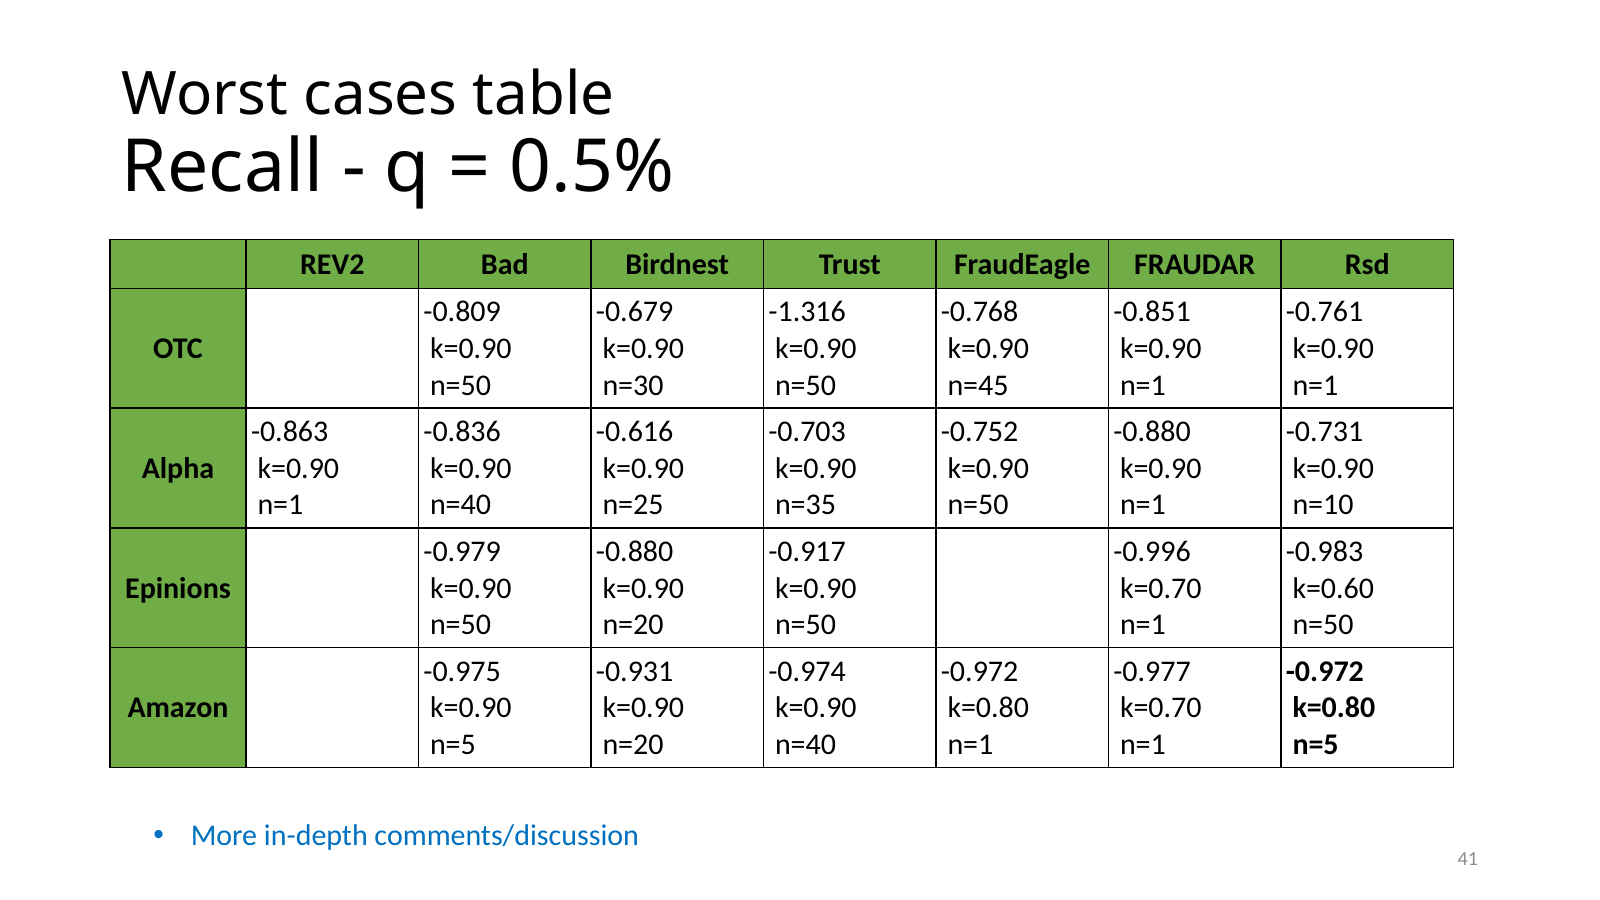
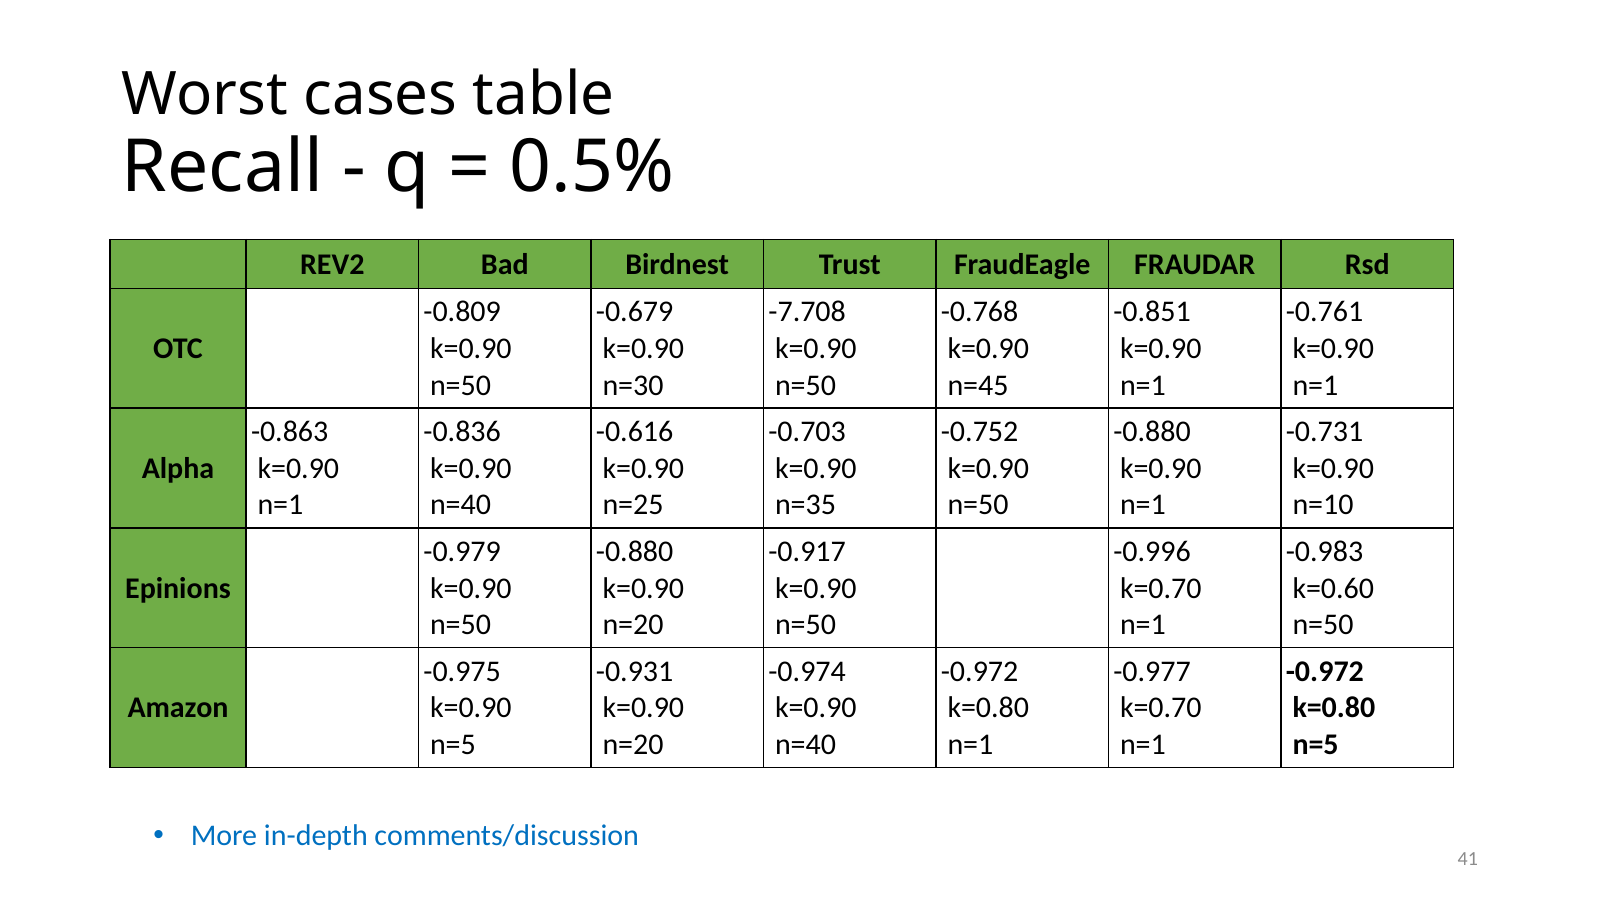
-1.316: -1.316 -> -7.708
